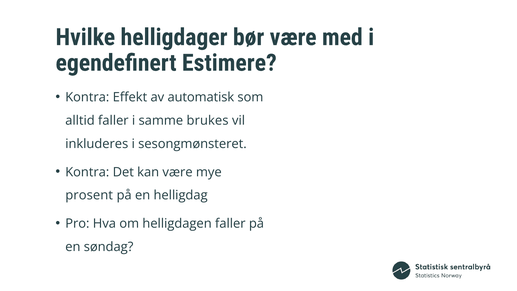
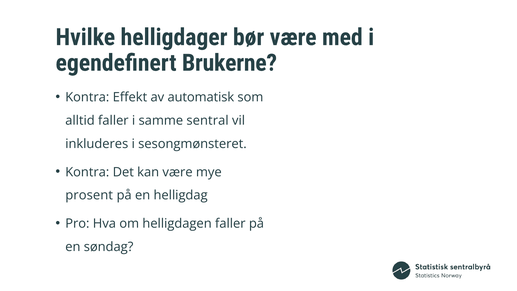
Estimere: Estimere -> Brukerne
brukes: brukes -> sentral
